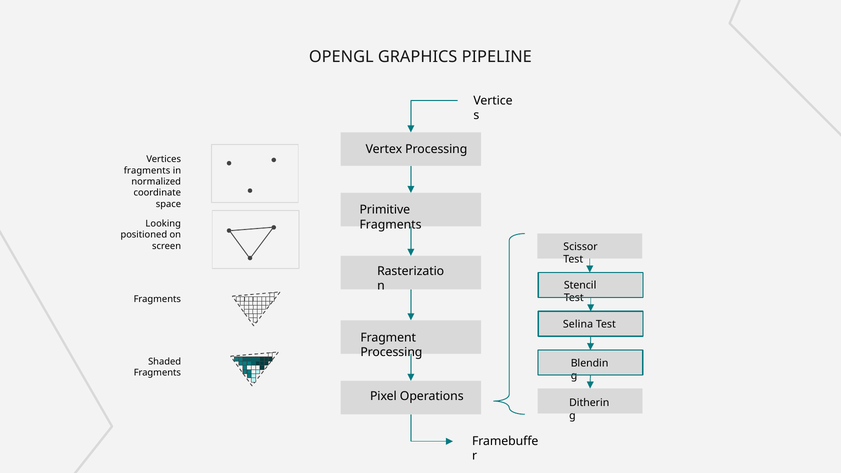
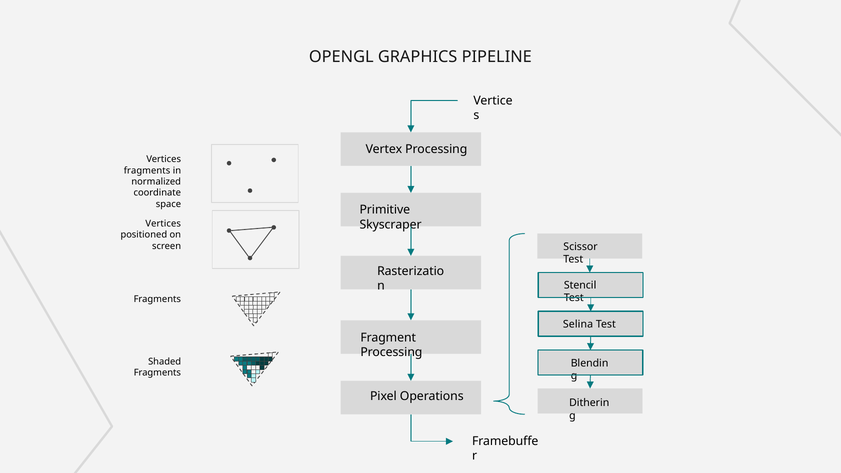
Looking at (163, 224): Looking -> Vertices
Fragments at (391, 225): Fragments -> Skyscraper
